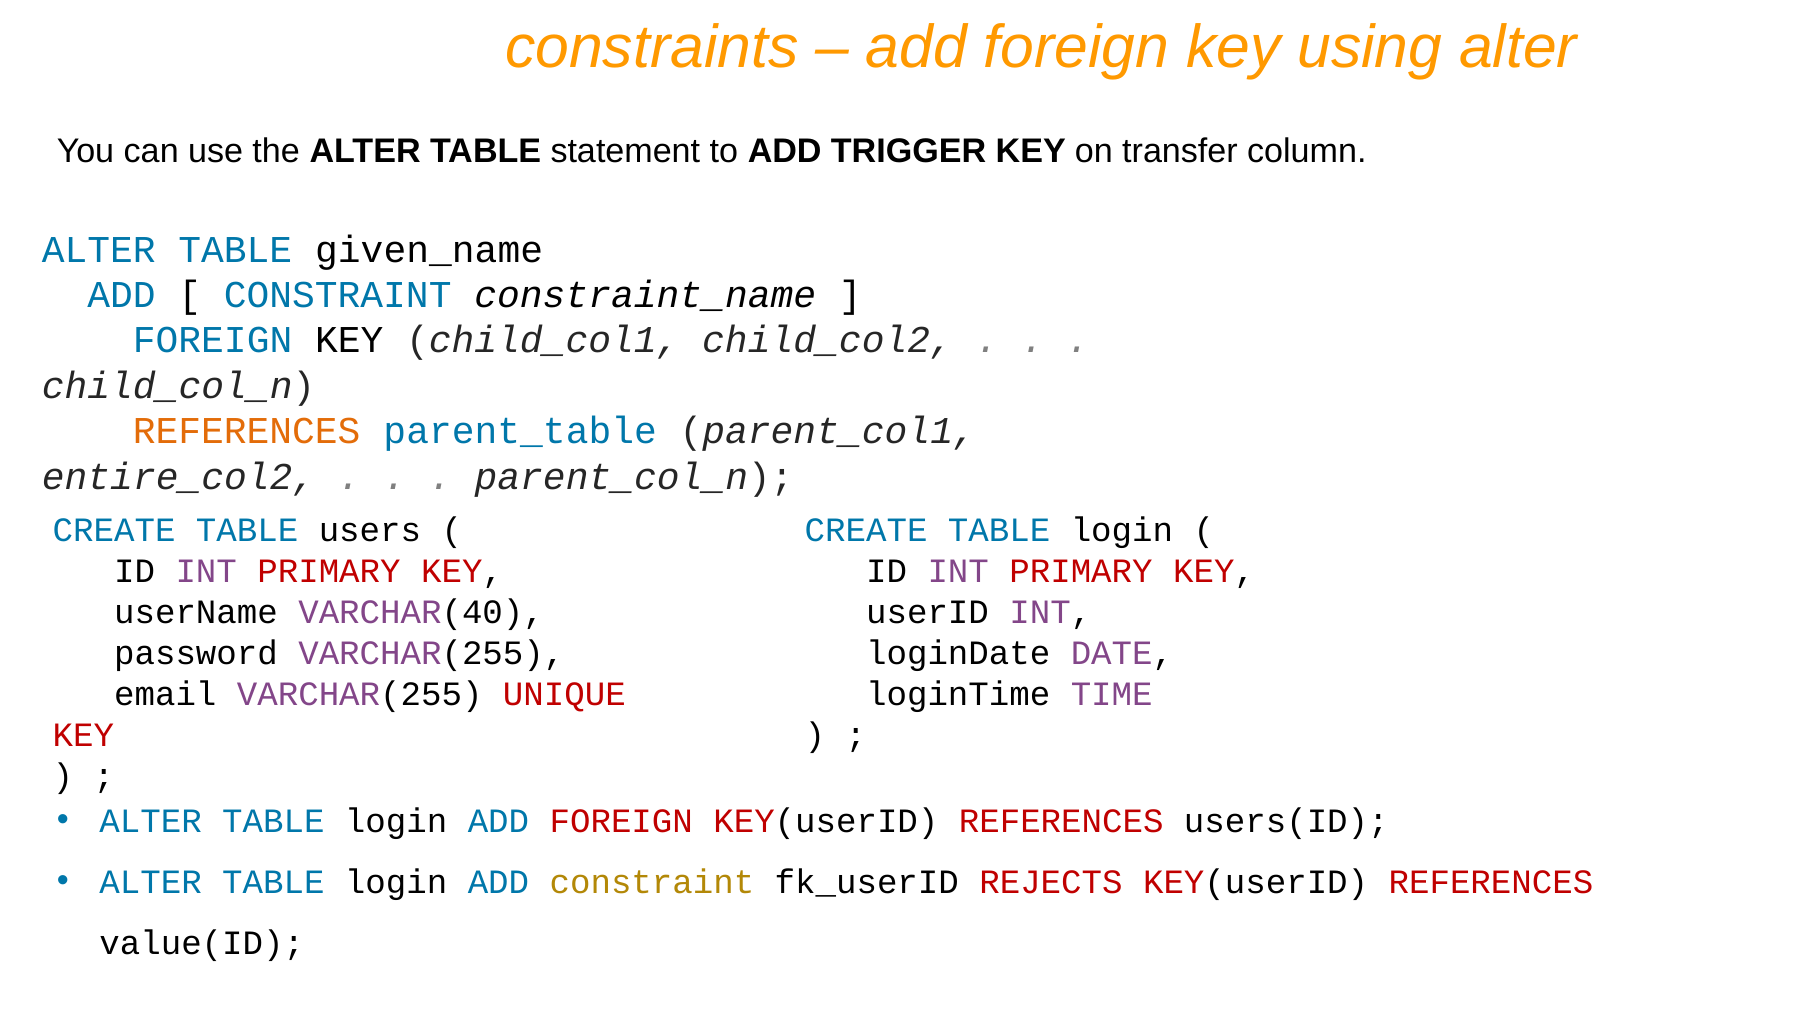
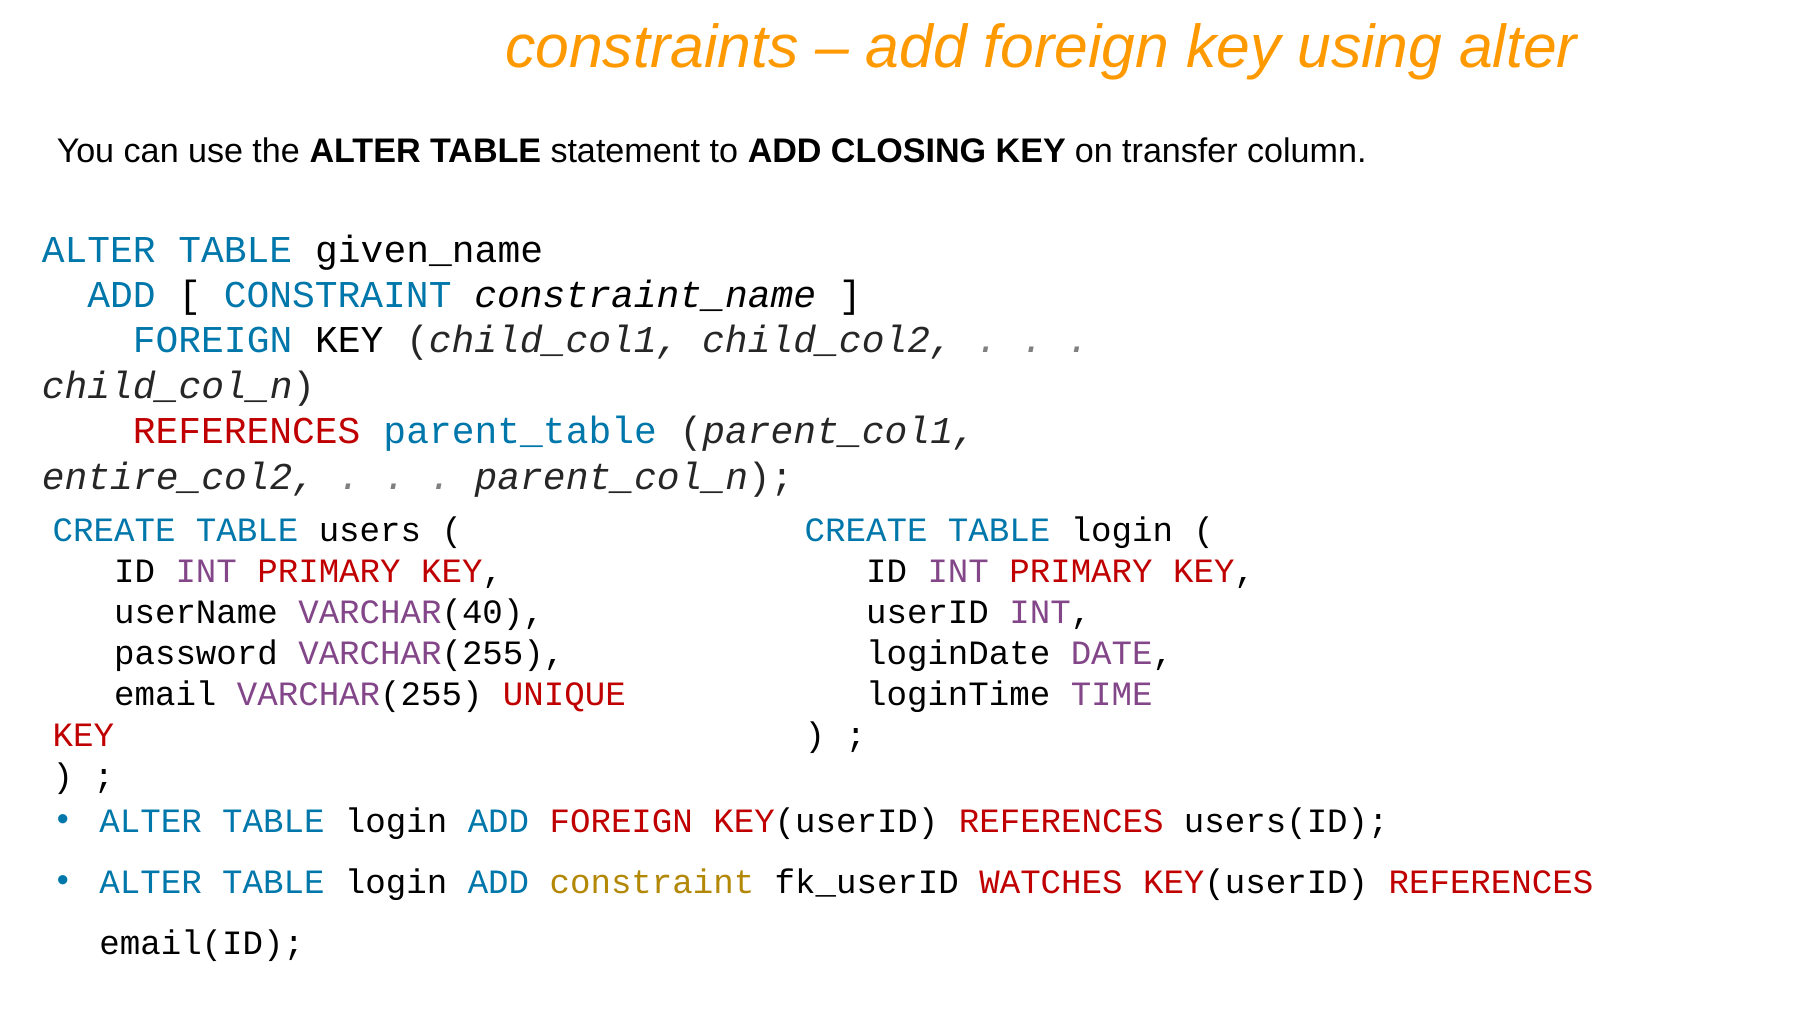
TRIGGER: TRIGGER -> CLOSING
REFERENCES at (247, 432) colour: orange -> red
REJECTS: REJECTS -> WATCHES
value(ID: value(ID -> email(ID
